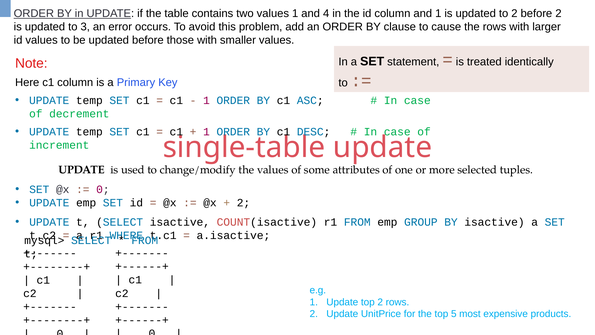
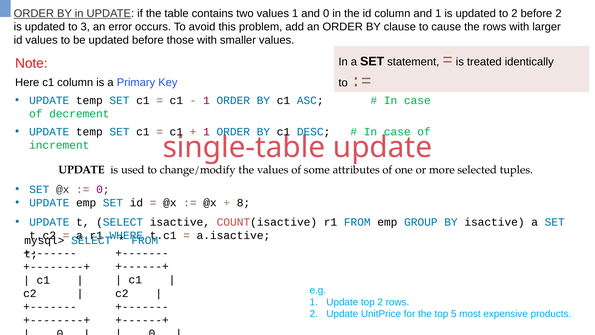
and 4: 4 -> 0
2 at (243, 203): 2 -> 8
